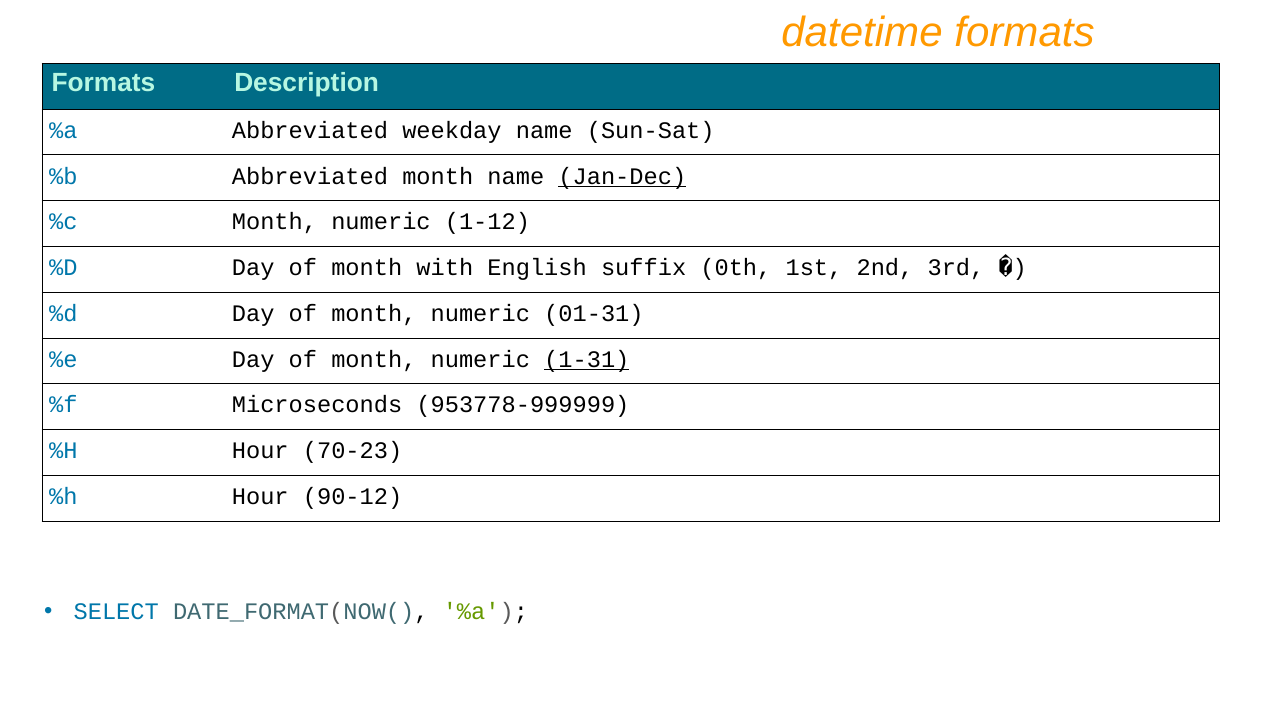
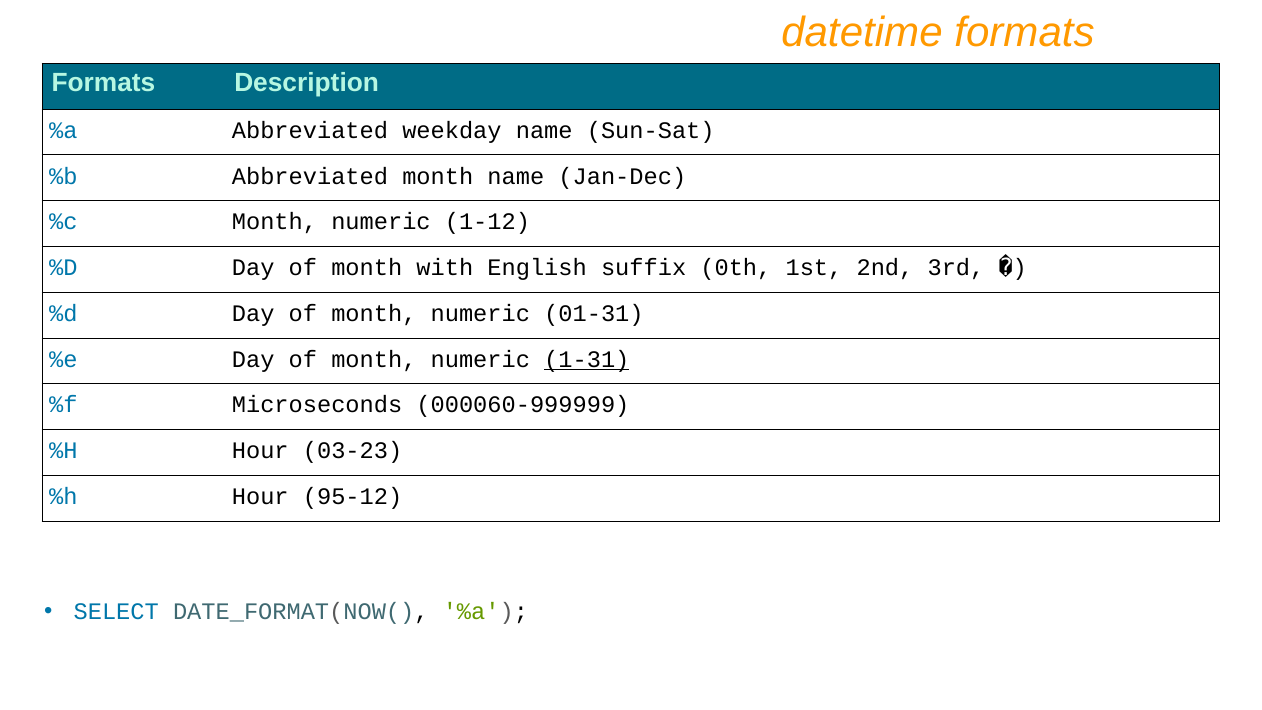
Jan-Dec underline: present -> none
953778-999999: 953778-999999 -> 000060-999999
70-23: 70-23 -> 03-23
90-12: 90-12 -> 95-12
